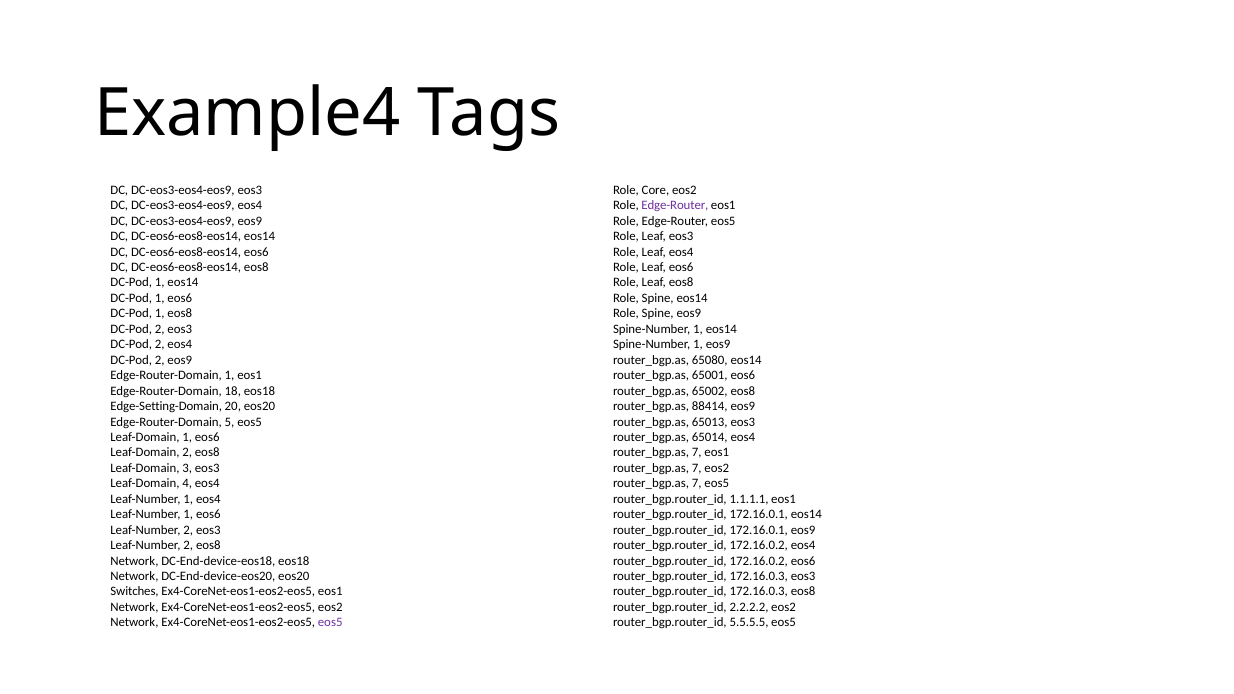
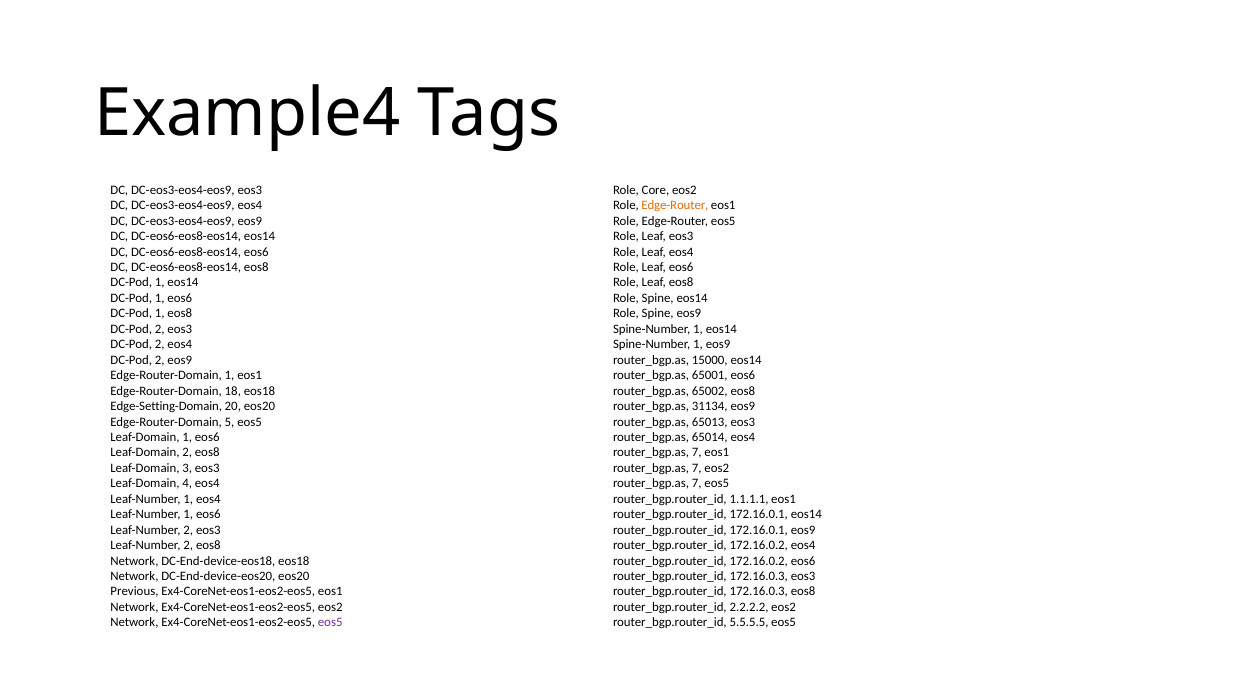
Edge-Router at (675, 206) colour: purple -> orange
65080: 65080 -> 15000
88414: 88414 -> 31134
Switches: Switches -> Previous
